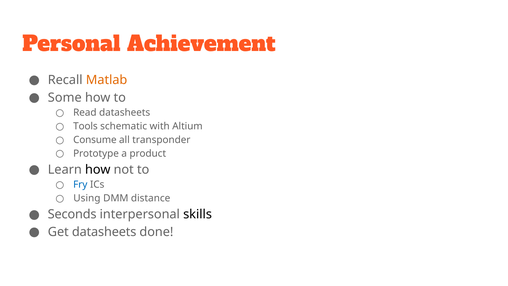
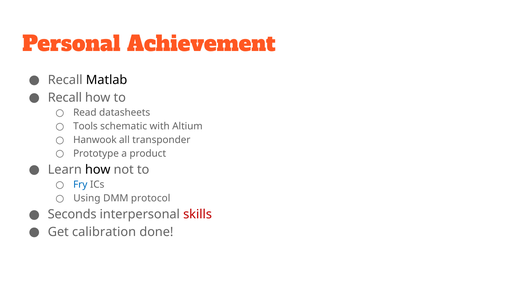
Matlab colour: orange -> black
Some at (65, 97): Some -> Recall
Consume: Consume -> Hanwook
distance: distance -> protocol
skills colour: black -> red
Get datasheets: datasheets -> calibration
